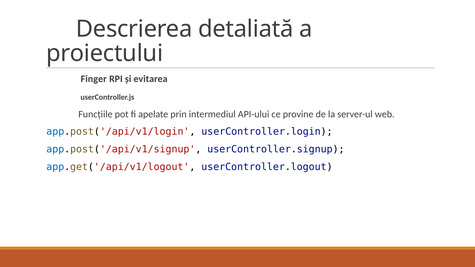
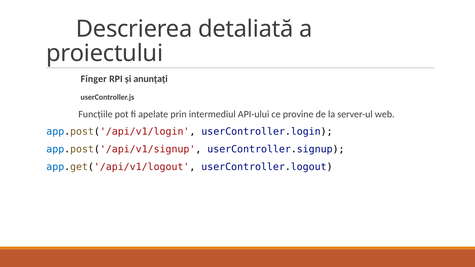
evitarea: evitarea -> anunțați
